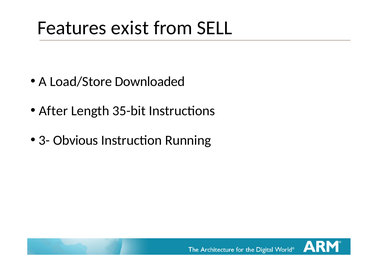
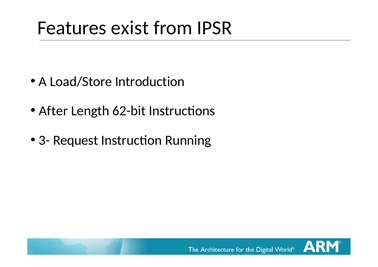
SELL: SELL -> IPSR
Downloaded: Downloaded -> Introduction
35-bit: 35-bit -> 62-bit
Obvious: Obvious -> Request
